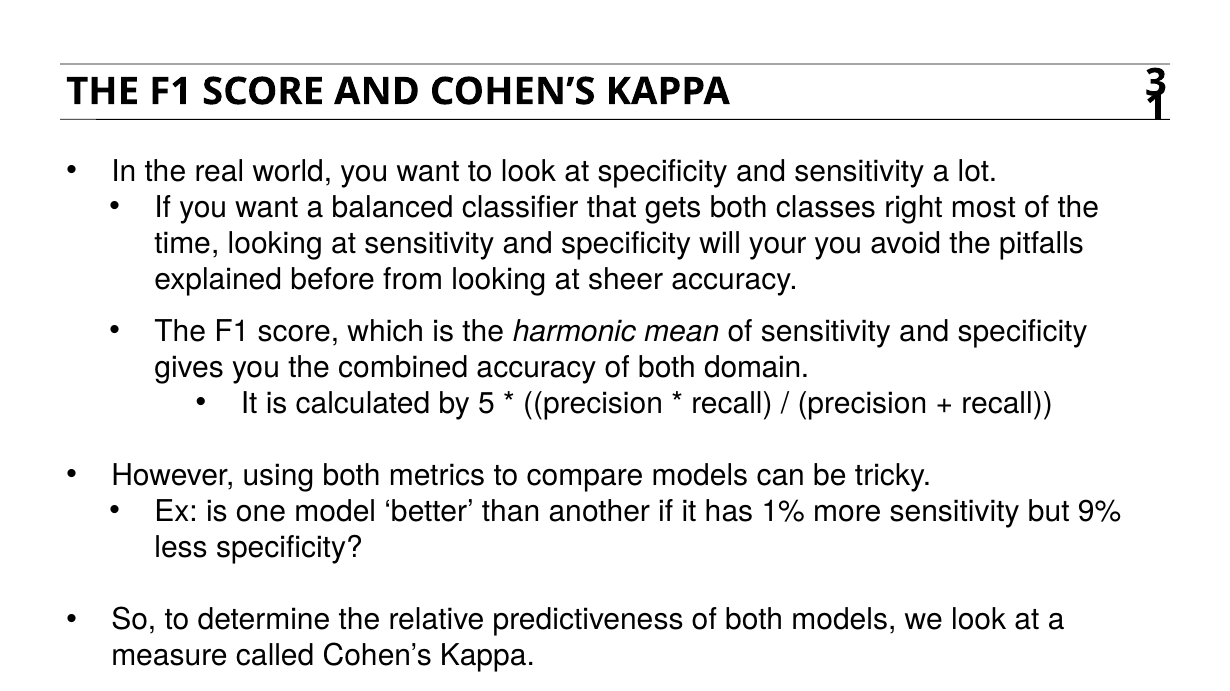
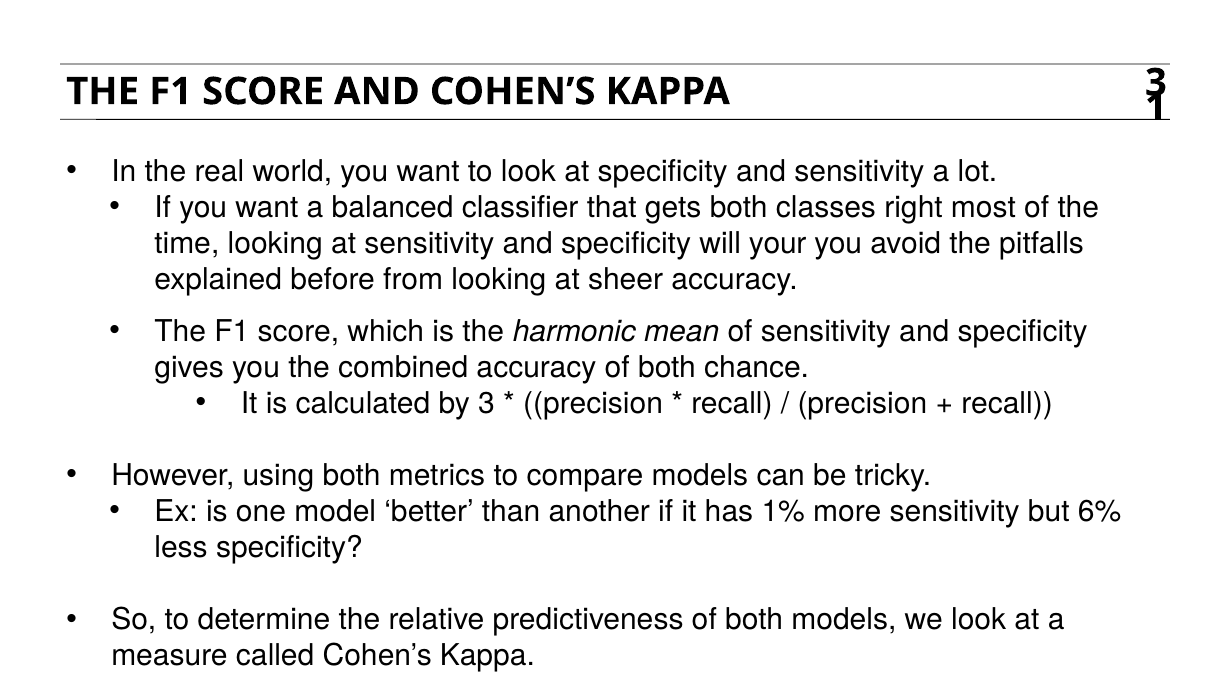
domain: domain -> chance
by 5: 5 -> 3
9%: 9% -> 6%
